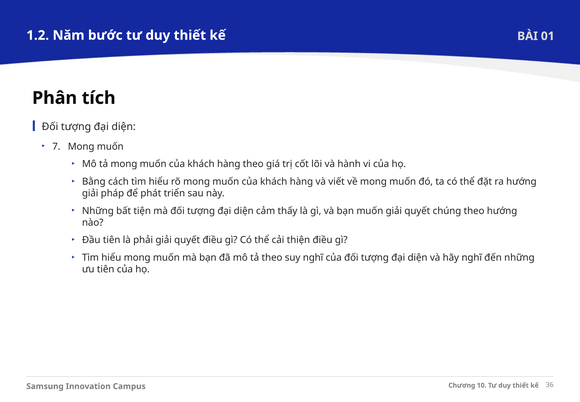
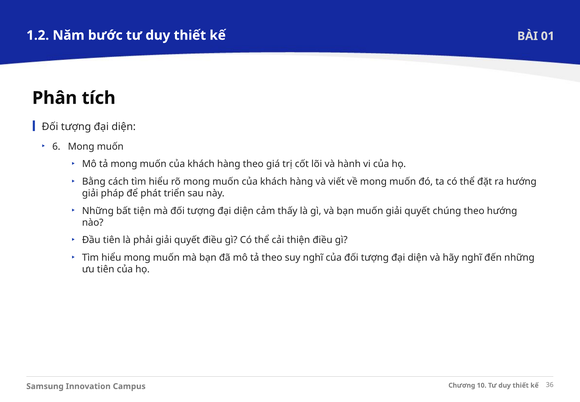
7: 7 -> 6
